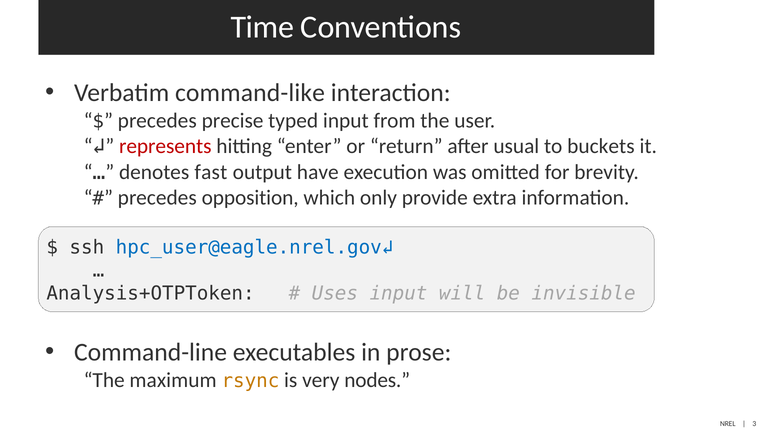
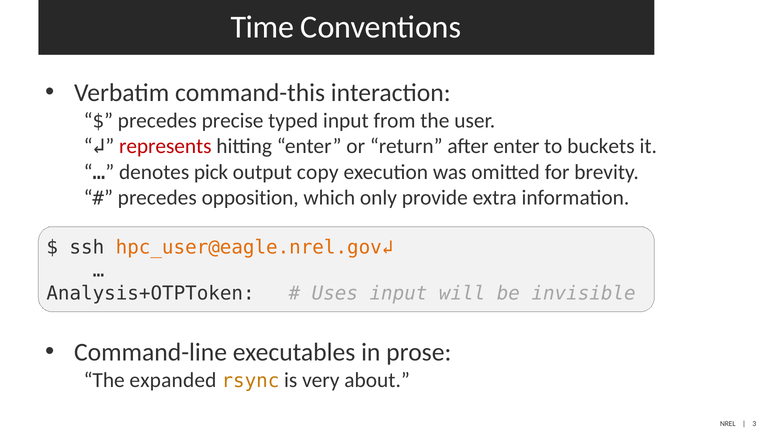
command-like: command-like -> command-this
after usual: usual -> enter
fast: fast -> pick
have: have -> copy
hpc_user@eagle.nrel.gov↲ colour: blue -> orange
maximum: maximum -> expanded
nodes: nodes -> about
